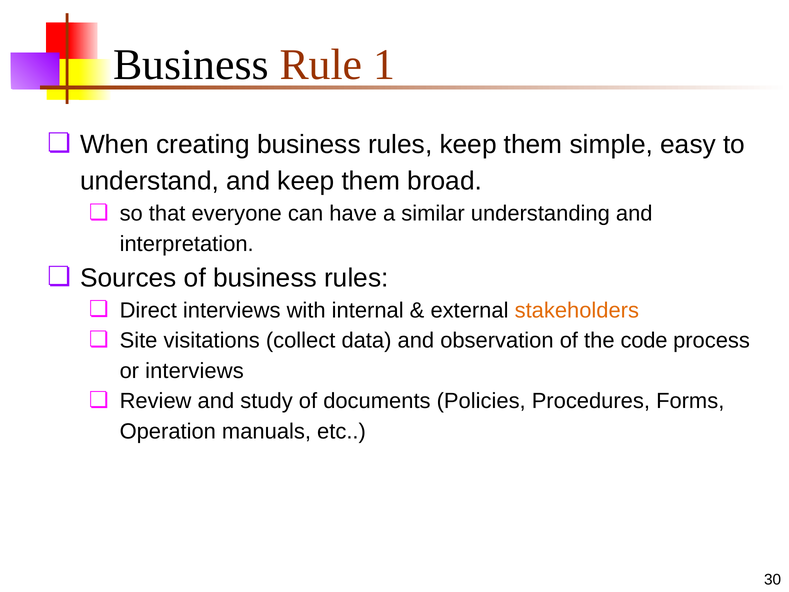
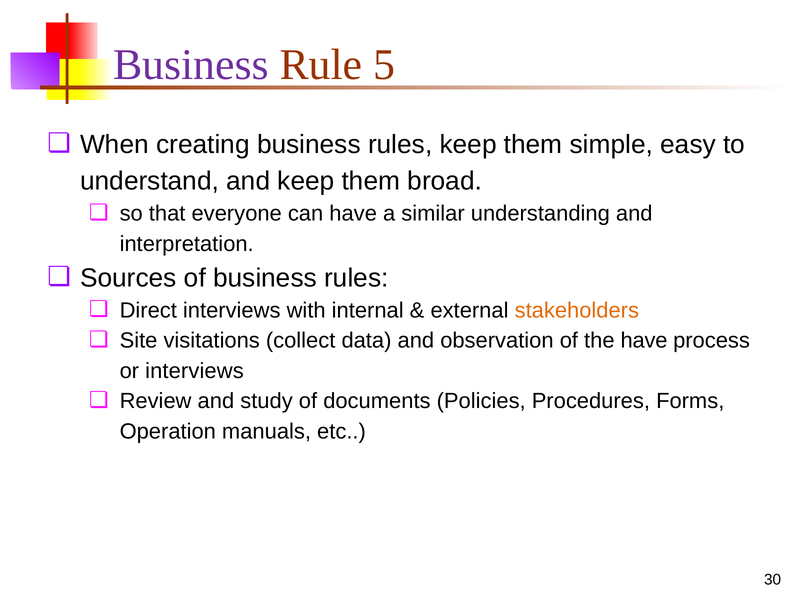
Business at (191, 65) colour: black -> purple
1: 1 -> 5
the code: code -> have
